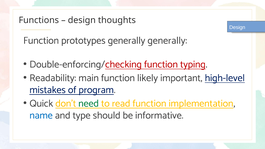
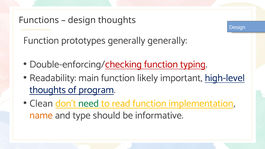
mistakes at (48, 90): mistakes -> thoughts
Quick: Quick -> Clean
name colour: blue -> orange
